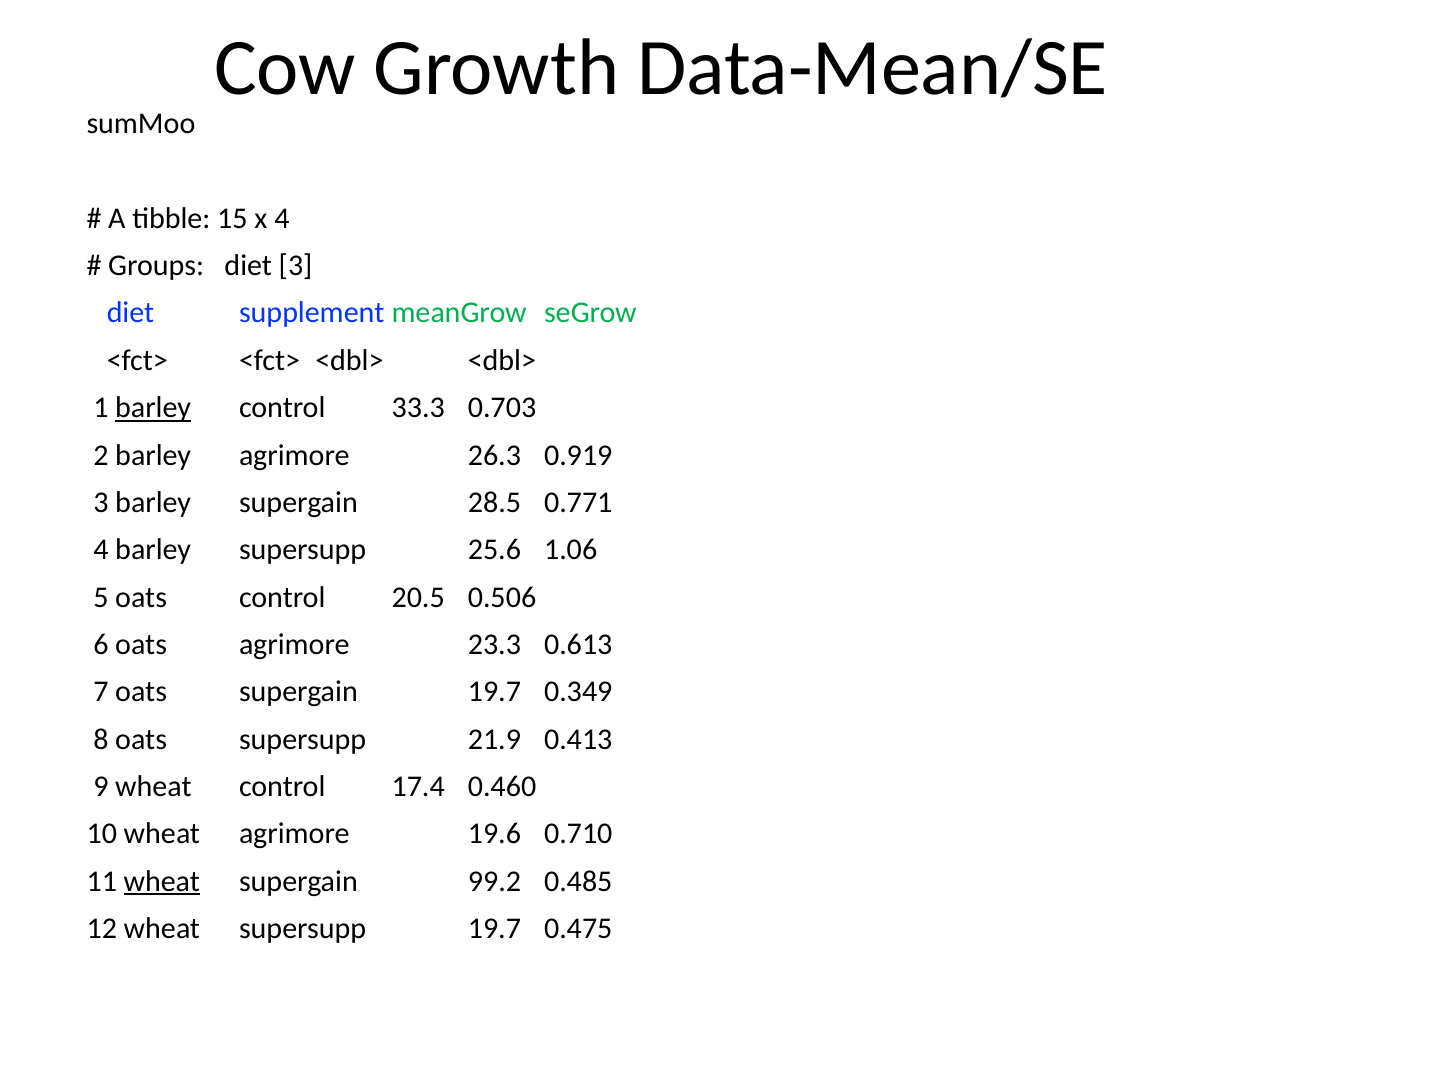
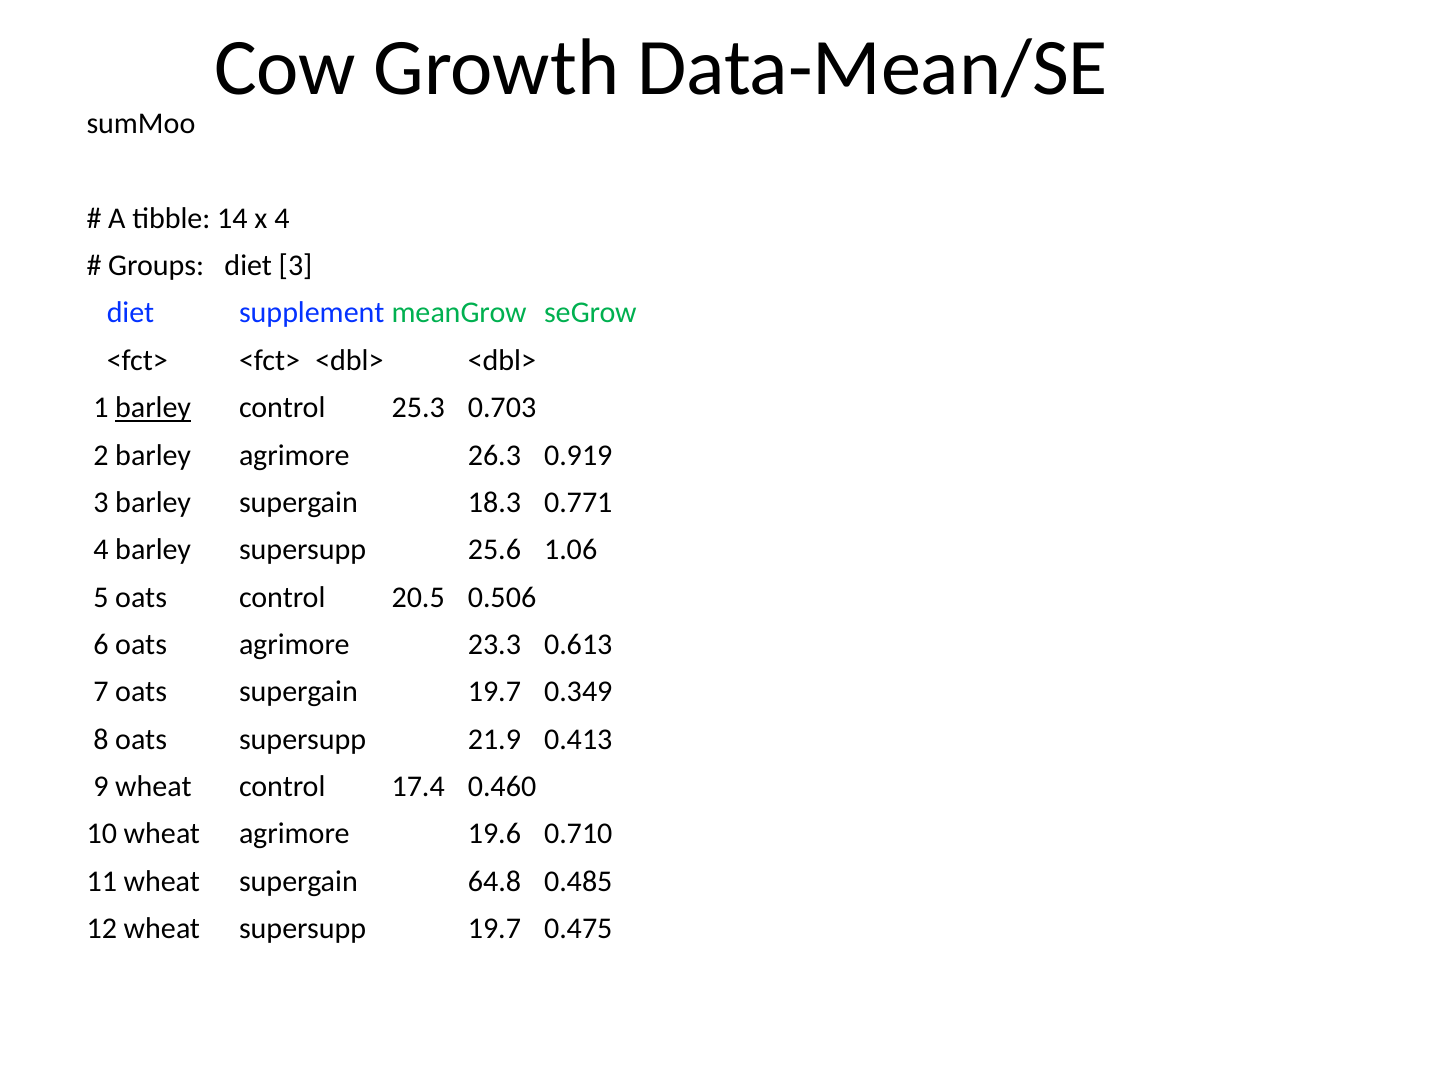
15: 15 -> 14
33.3: 33.3 -> 25.3
28.5: 28.5 -> 18.3
wheat at (162, 881) underline: present -> none
99.2: 99.2 -> 64.8
